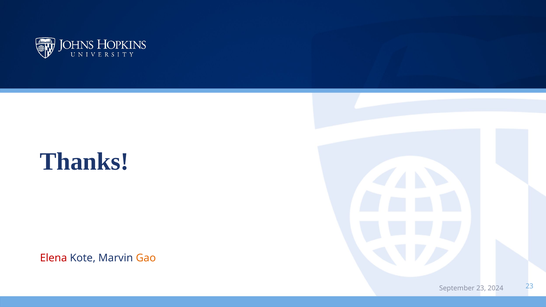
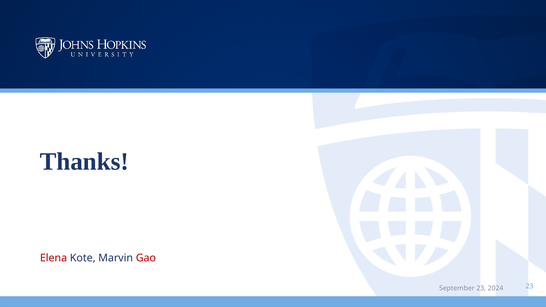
Gao colour: orange -> red
